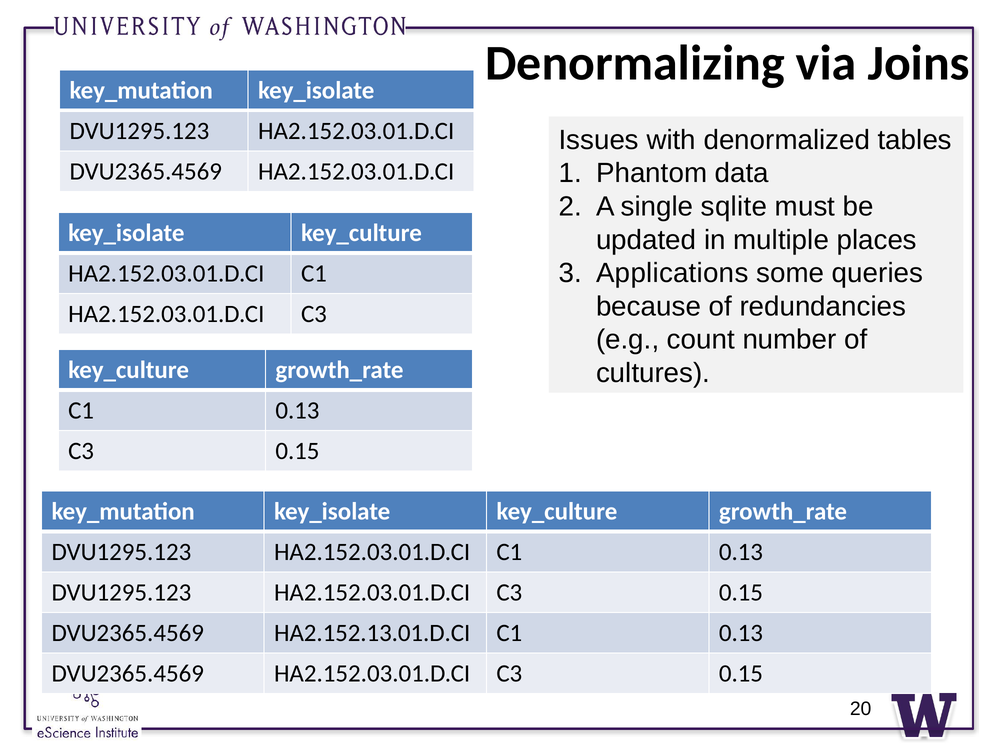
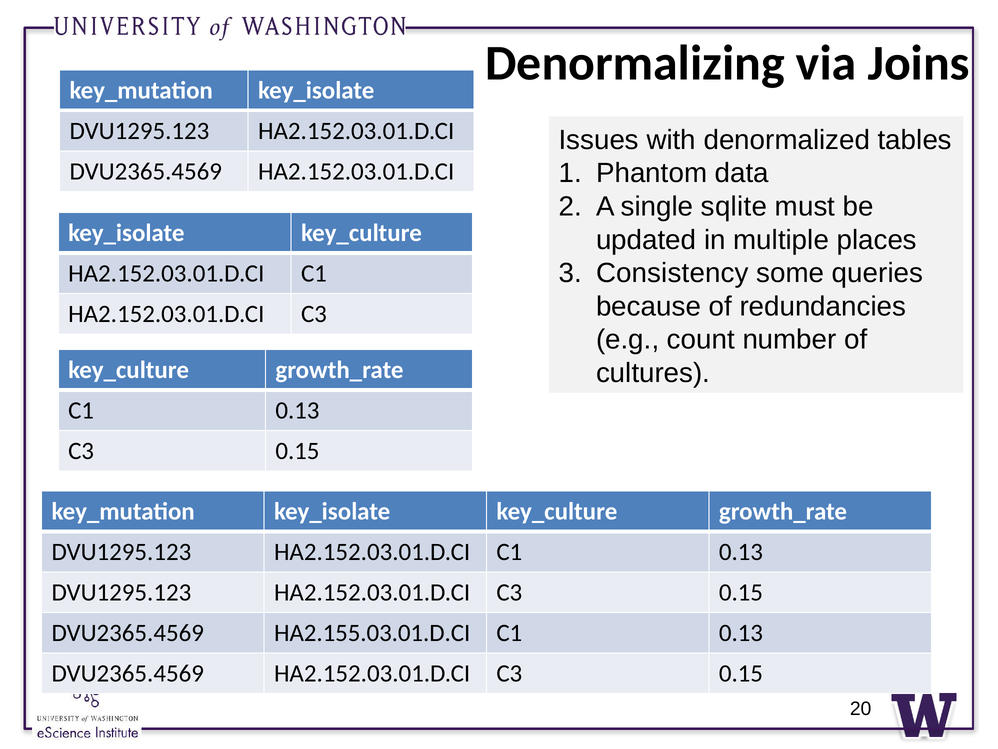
Applications: Applications -> Consistency
HA2.152.13.01.D.CI: HA2.152.13.01.D.CI -> HA2.155.03.01.D.CI
